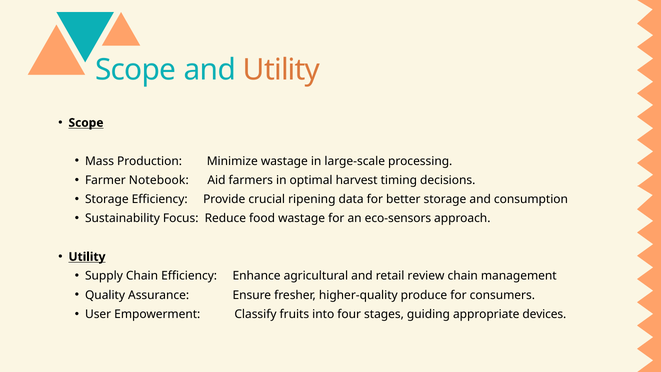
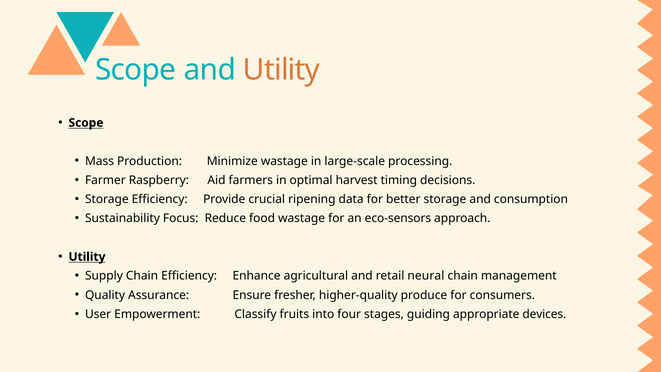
Notebook: Notebook -> Raspberry
review: review -> neural
